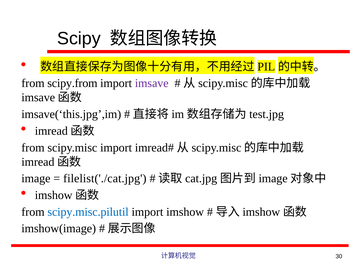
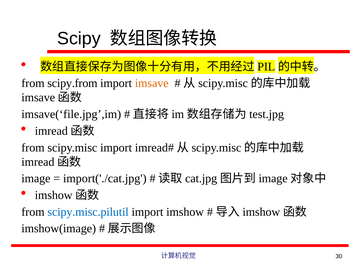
imsave colour: purple -> orange
imsave(‘this.jpg’,im: imsave(‘this.jpg’,im -> imsave(‘file.jpg’,im
filelist('./cat.jpg: filelist('./cat.jpg -> import('./cat.jpg
